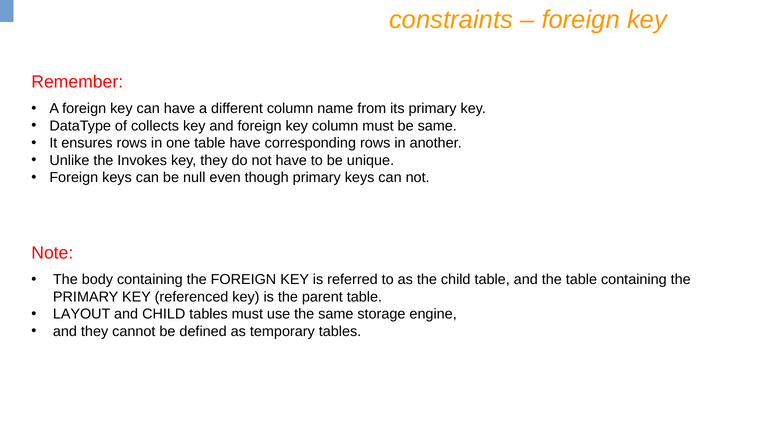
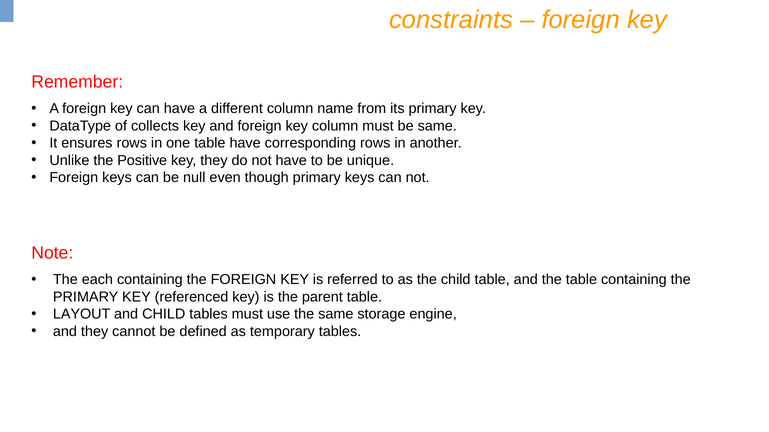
Invokes: Invokes -> Positive
body: body -> each
